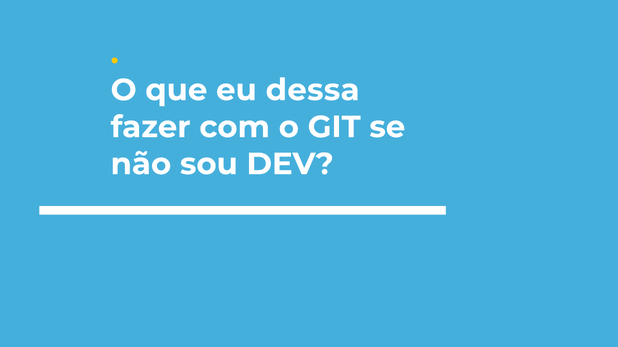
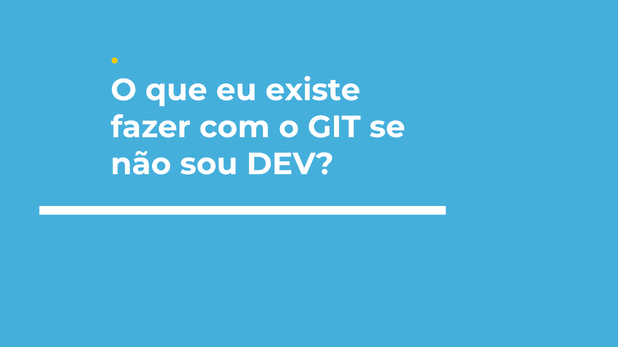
dessa: dessa -> existe
